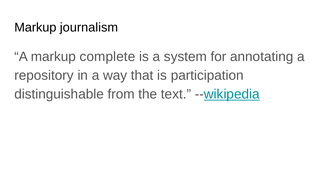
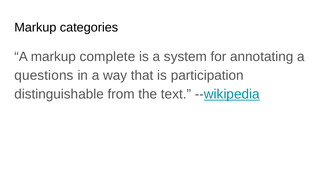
journalism: journalism -> categories
repository: repository -> questions
